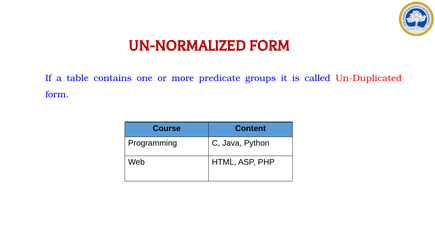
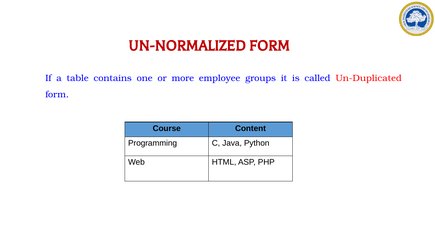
predicate: predicate -> employee
